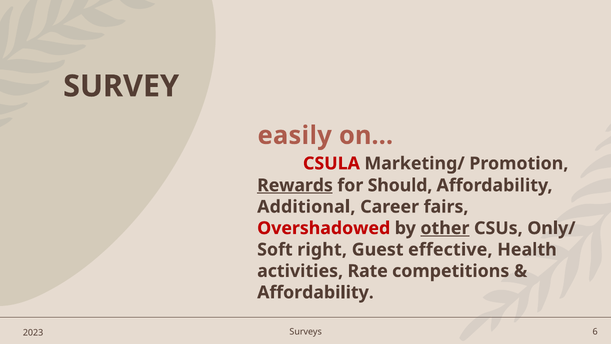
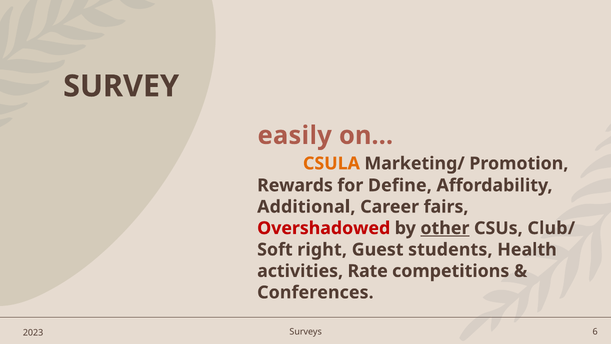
CSULA colour: red -> orange
Rewards underline: present -> none
Should: Should -> Define
Only/: Only/ -> Club/
effective: effective -> students
Affordability at (315, 292): Affordability -> Conferences
